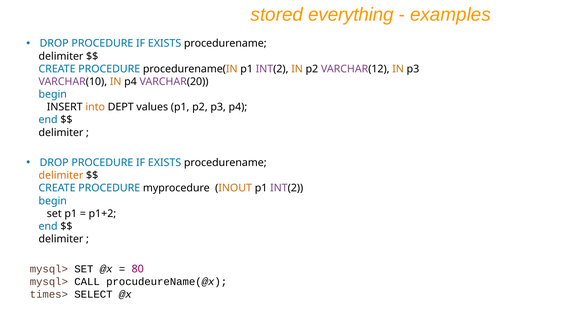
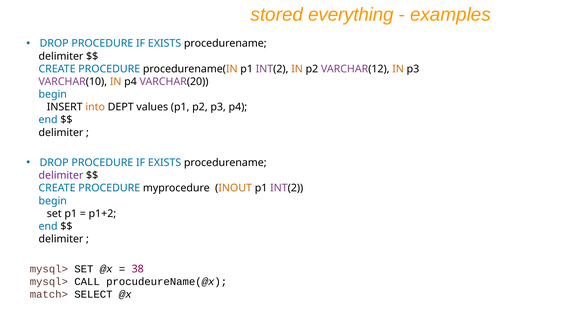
delimiter at (61, 176) colour: orange -> purple
80: 80 -> 38
times>: times> -> match>
